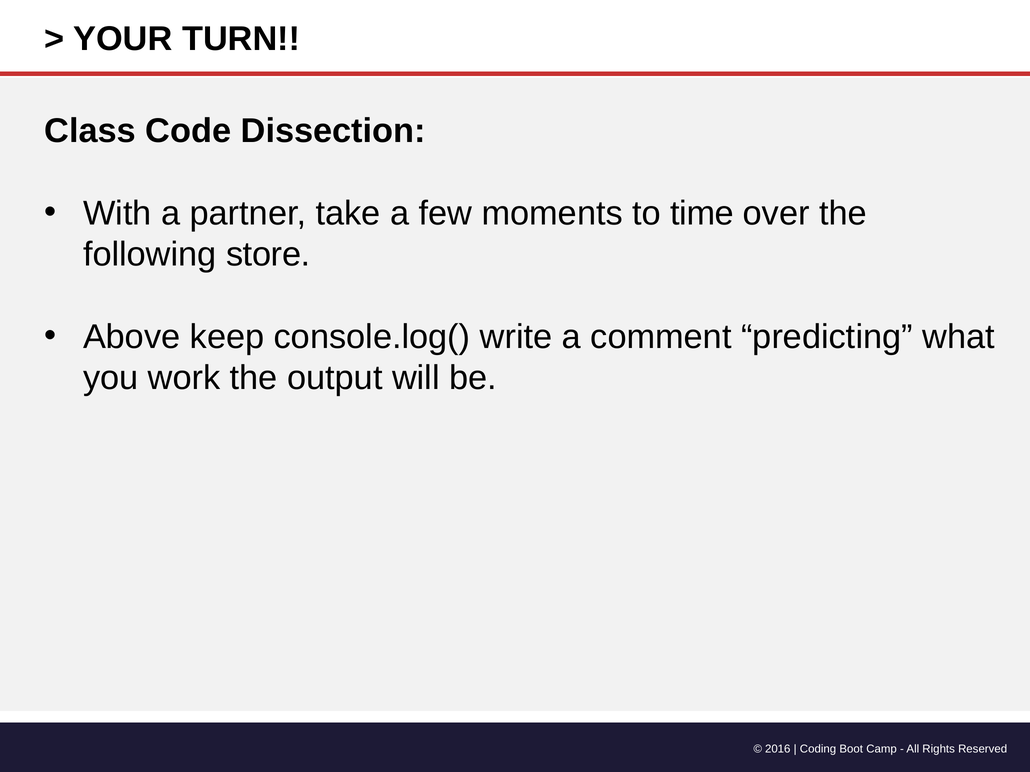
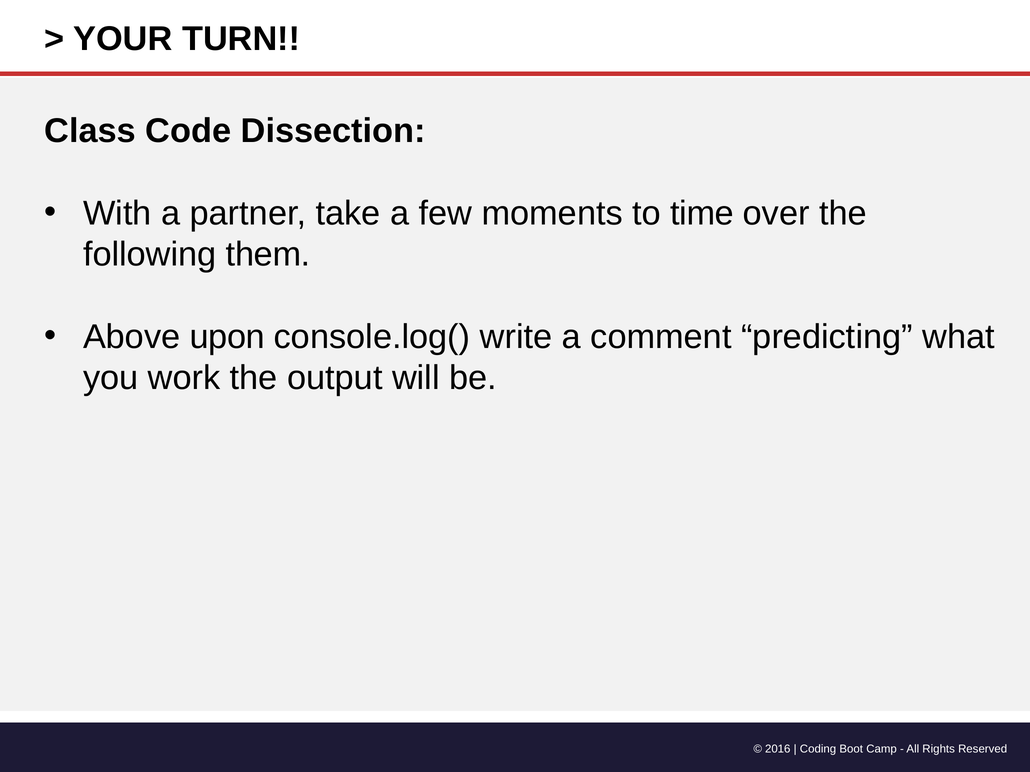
store: store -> them
keep: keep -> upon
